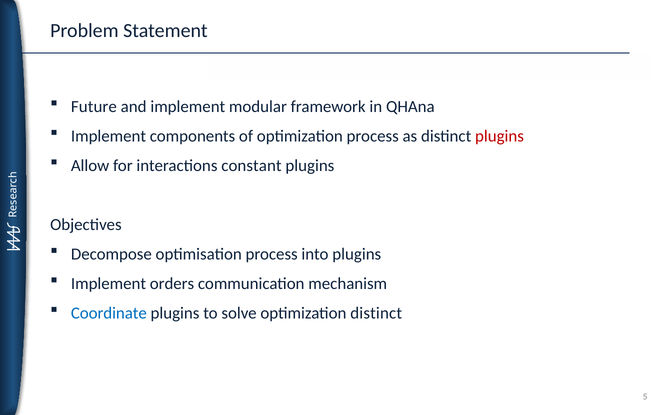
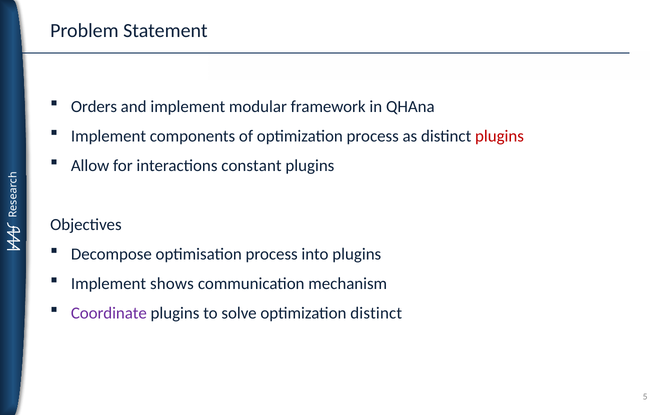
Future: Future -> Orders
orders: orders -> shows
Coordinate colour: blue -> purple
